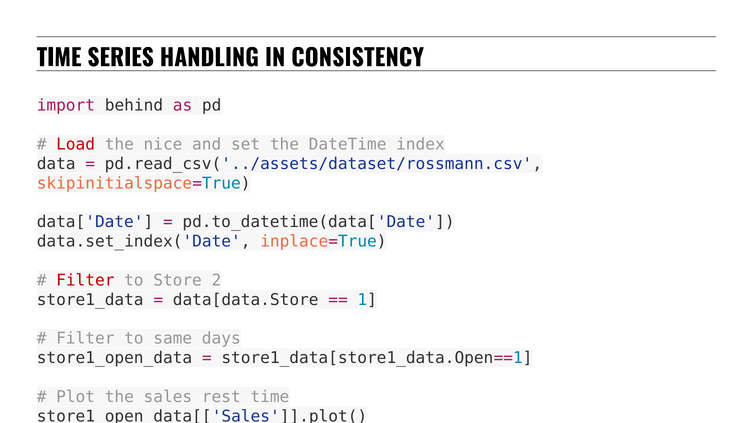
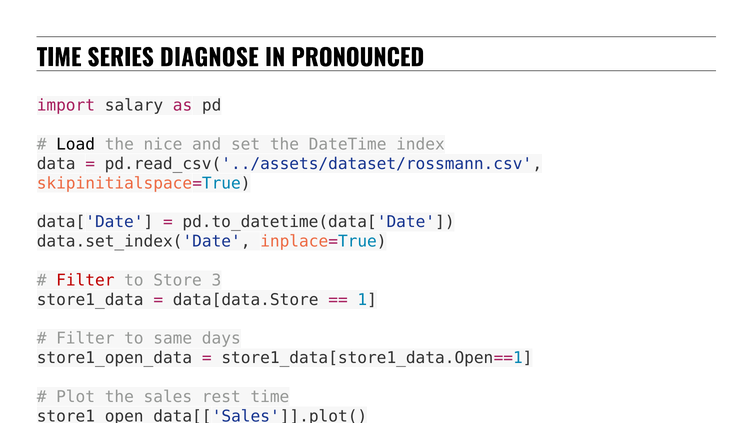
HANDLING: HANDLING -> DIAGNOSE
CONSISTENCY: CONSISTENCY -> PRONOUNCED
behind: behind -> salary
Load colour: red -> black
2: 2 -> 3
